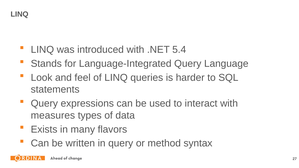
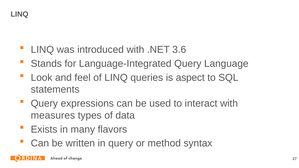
5.4: 5.4 -> 3.6
harder: harder -> aspect
